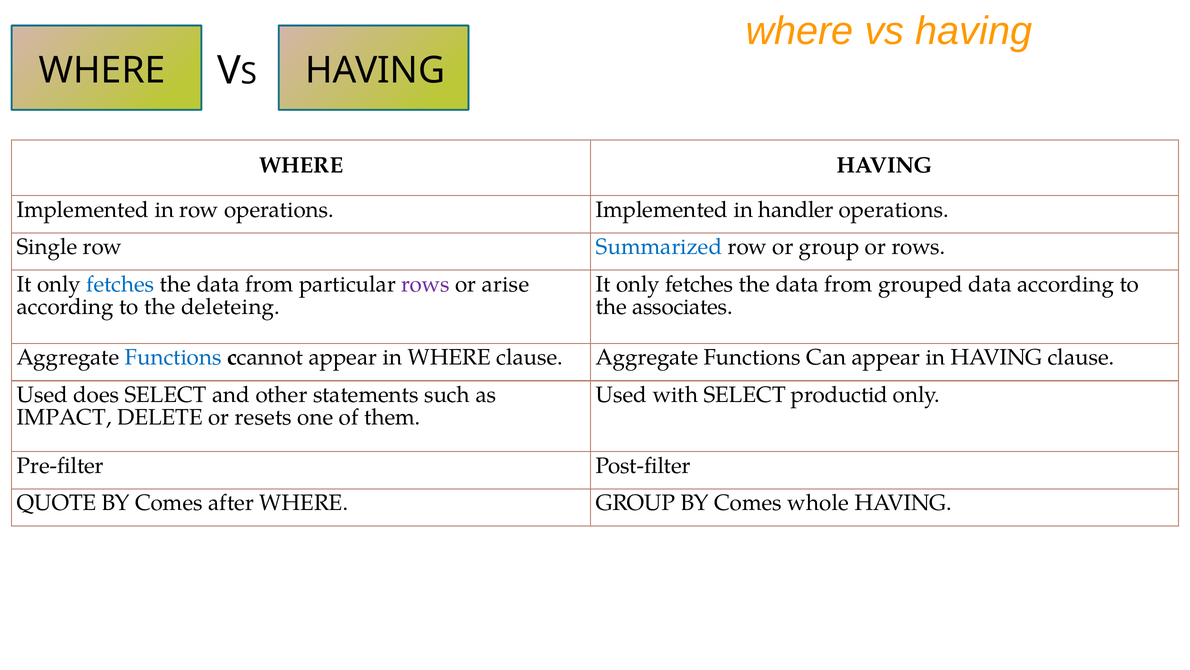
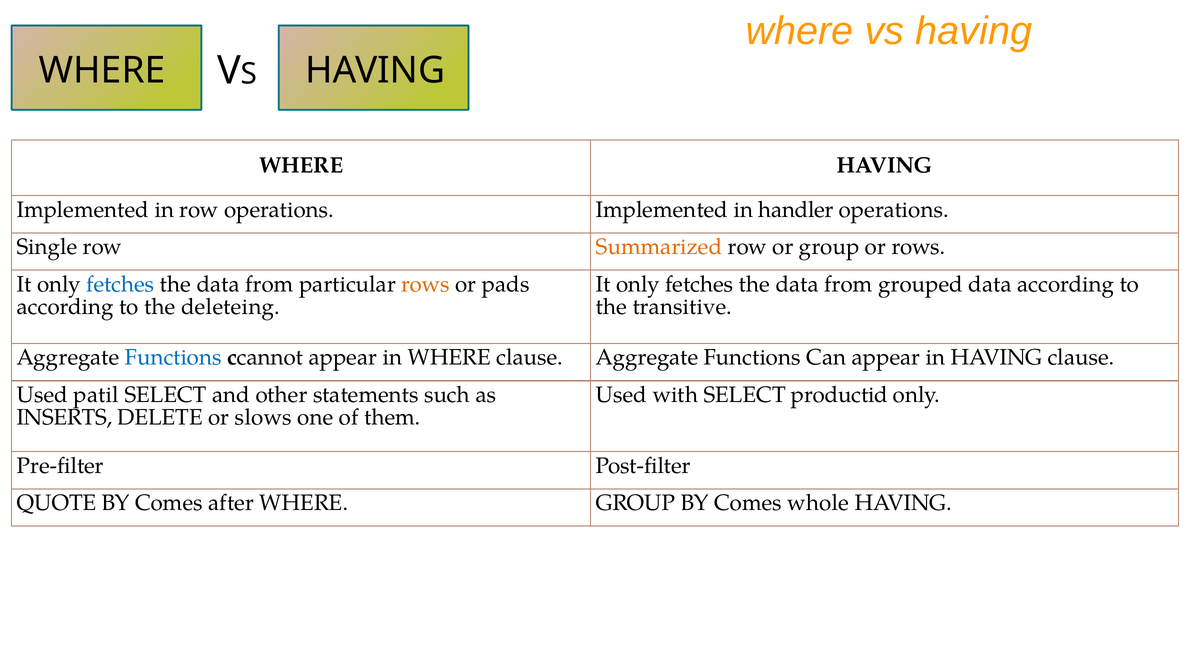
Summarized colour: blue -> orange
rows at (426, 284) colour: purple -> orange
arise: arise -> pads
associates: associates -> transitive
does: does -> patil
IMPACT: IMPACT -> INSERTS
resets: resets -> slows
